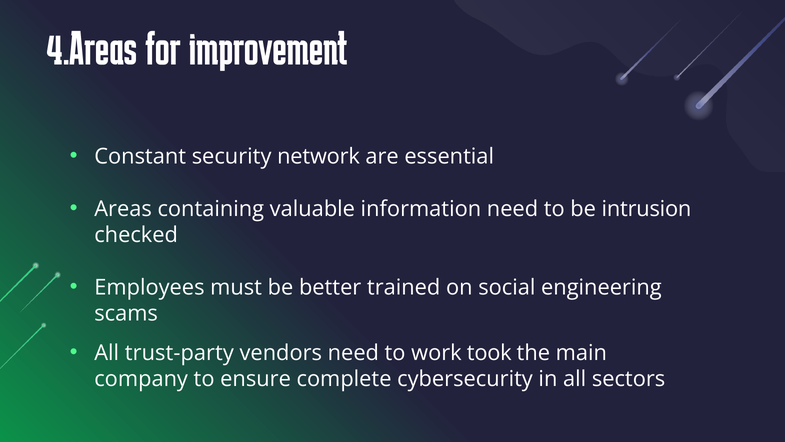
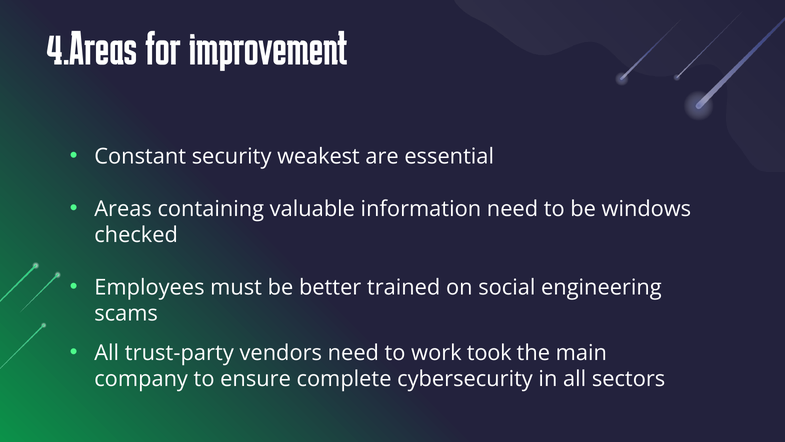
network: network -> weakest
intrusion: intrusion -> windows
